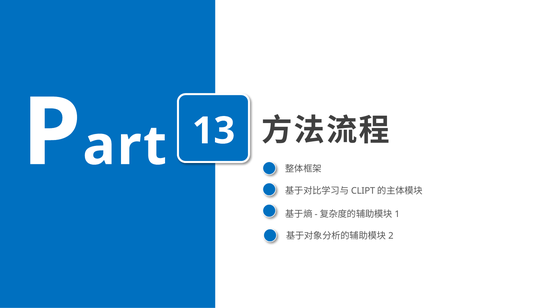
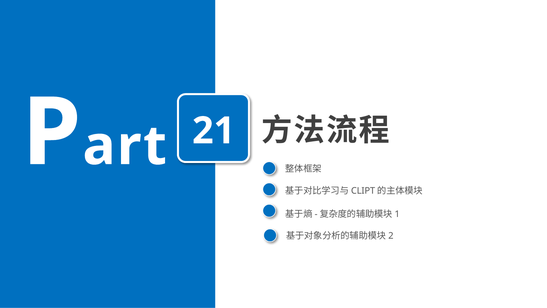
13: 13 -> 21
